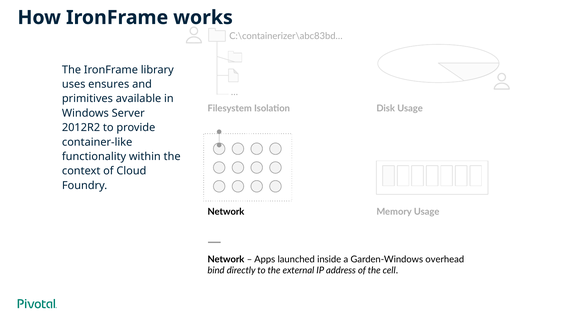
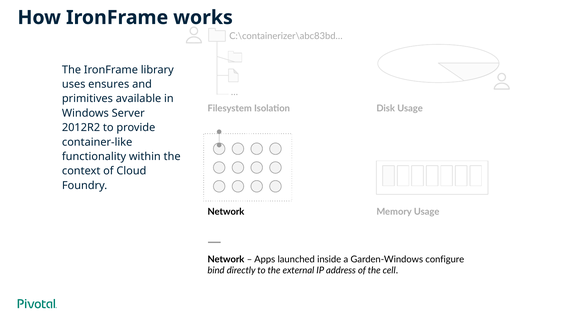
overhead: overhead -> configure
